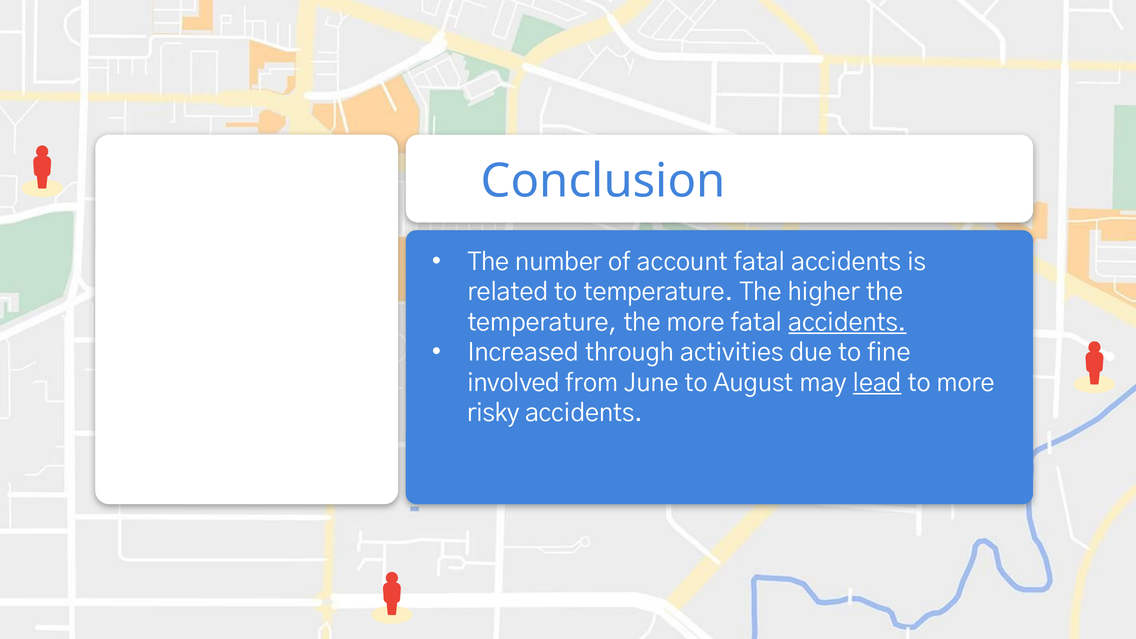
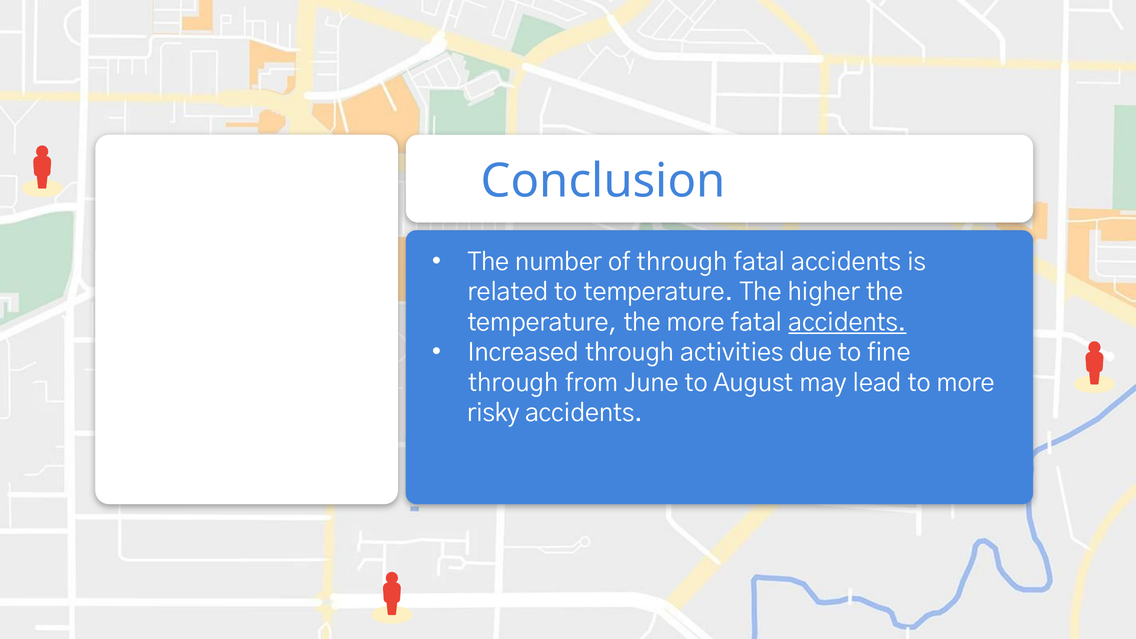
of account: account -> through
involved at (514, 383): involved -> through
lead underline: present -> none
